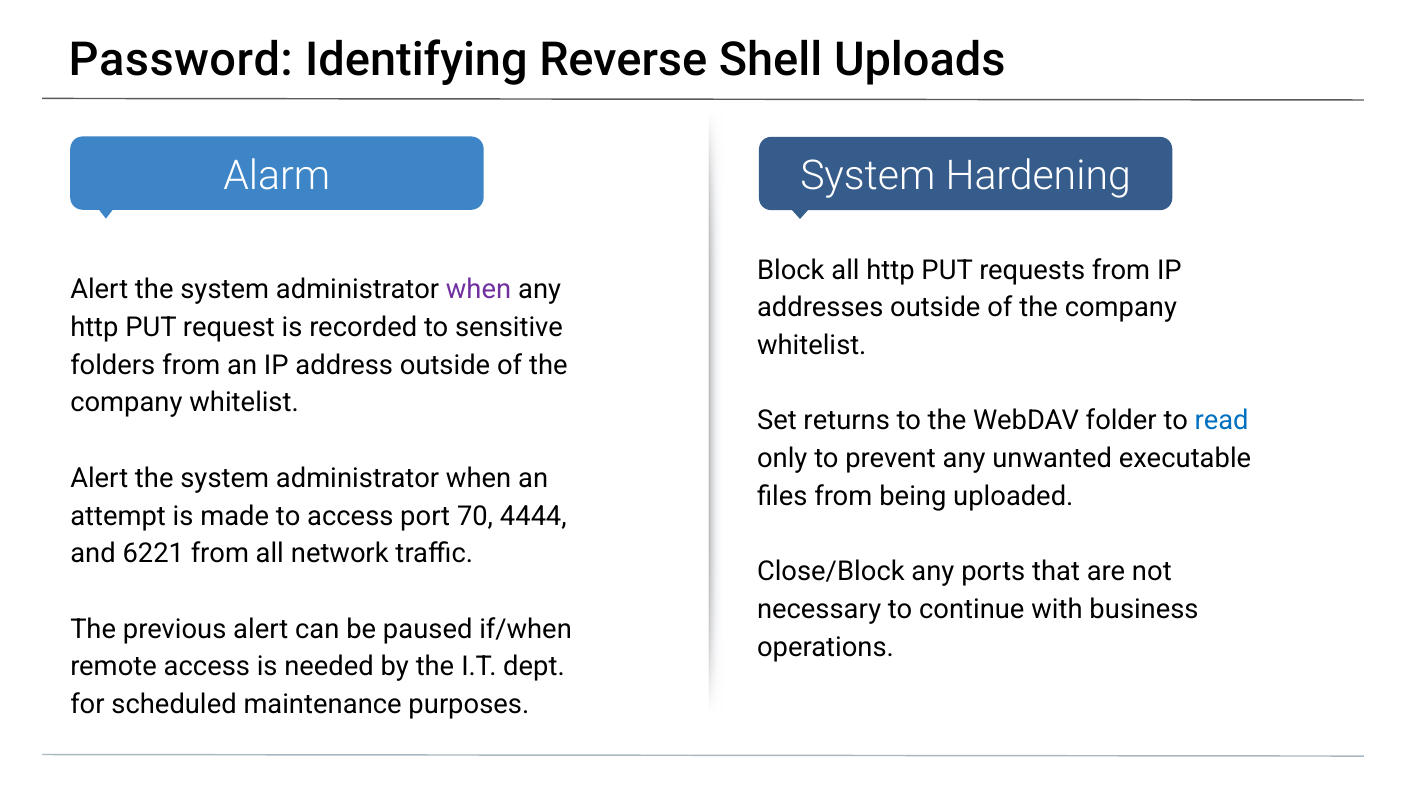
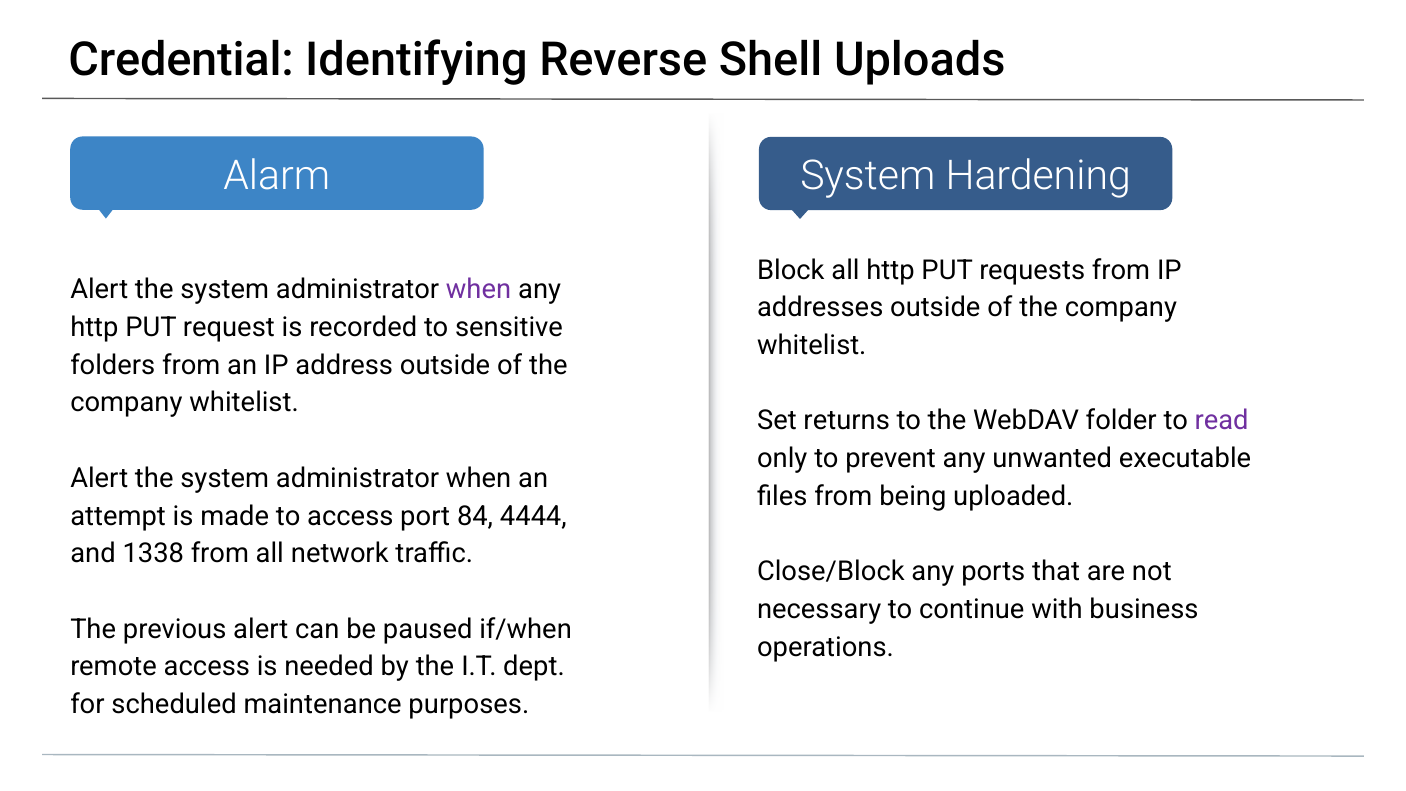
Password: Password -> Credential
read colour: blue -> purple
70: 70 -> 84
6221: 6221 -> 1338
